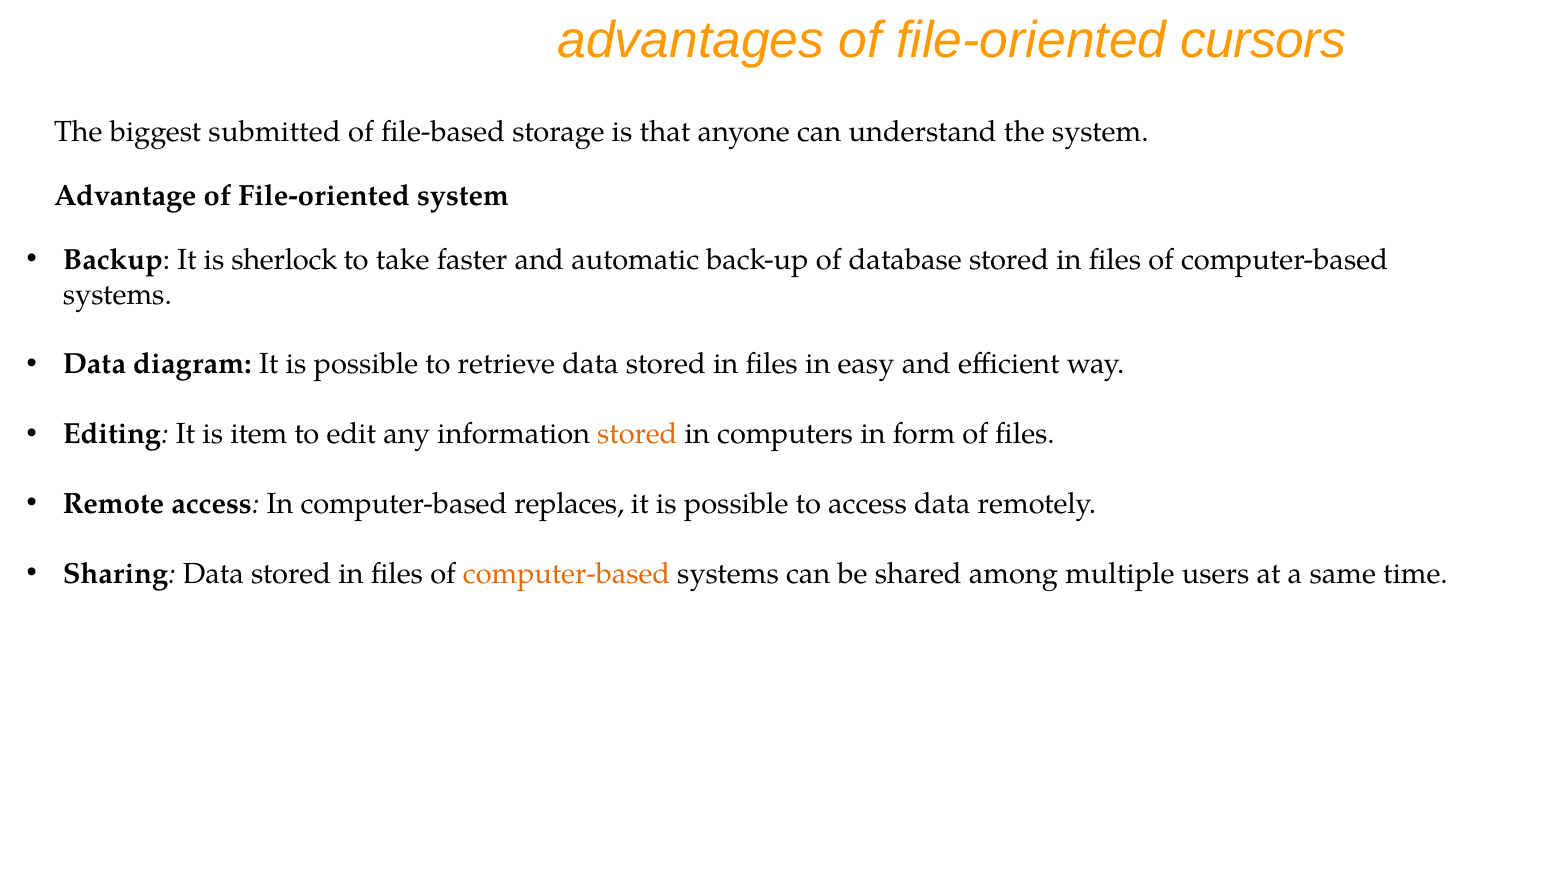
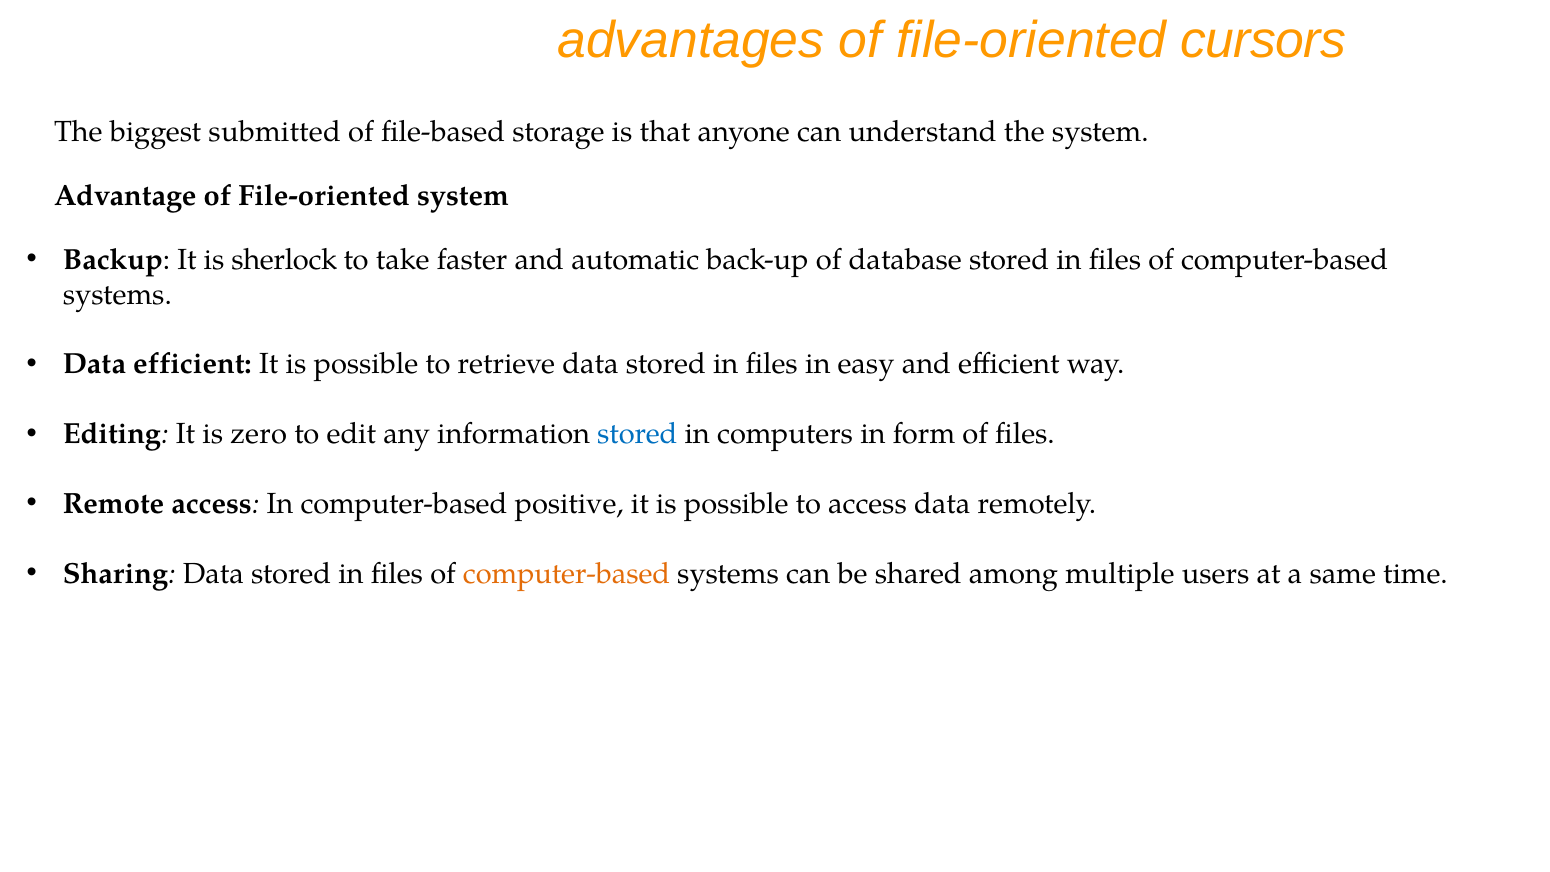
Data diagram: diagram -> efficient
item: item -> zero
stored at (637, 434) colour: orange -> blue
replaces: replaces -> positive
